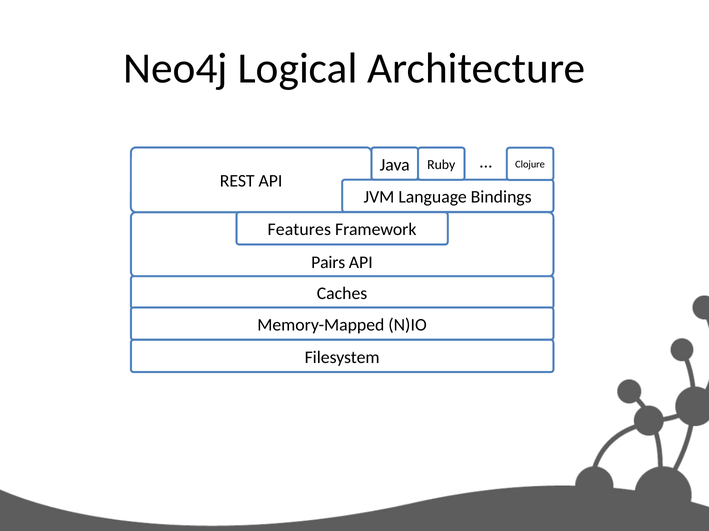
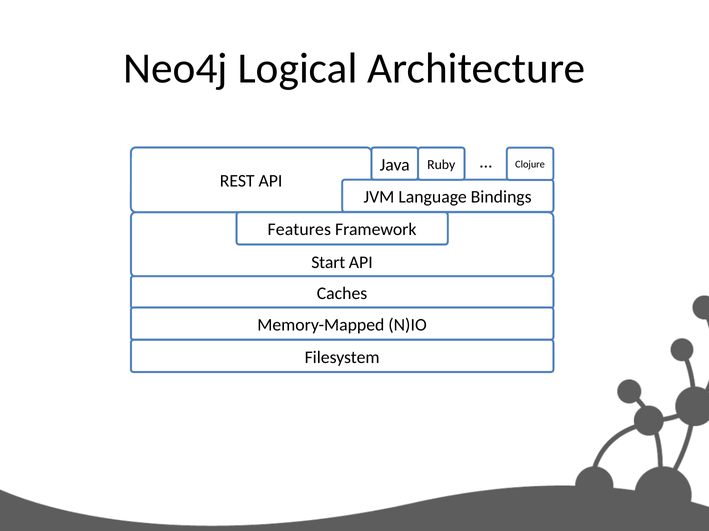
Pairs: Pairs -> Start
